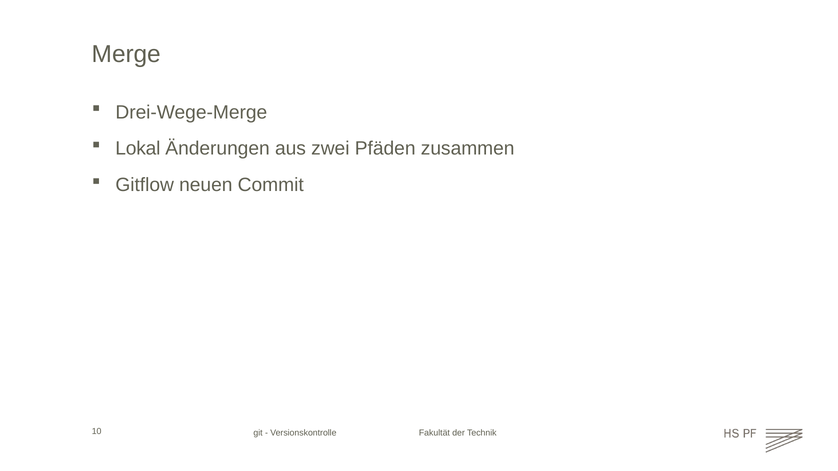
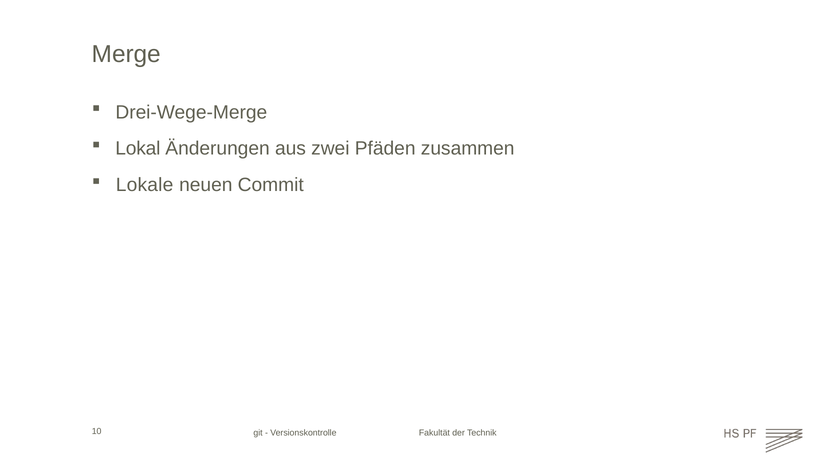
Gitflow: Gitflow -> Lokale
